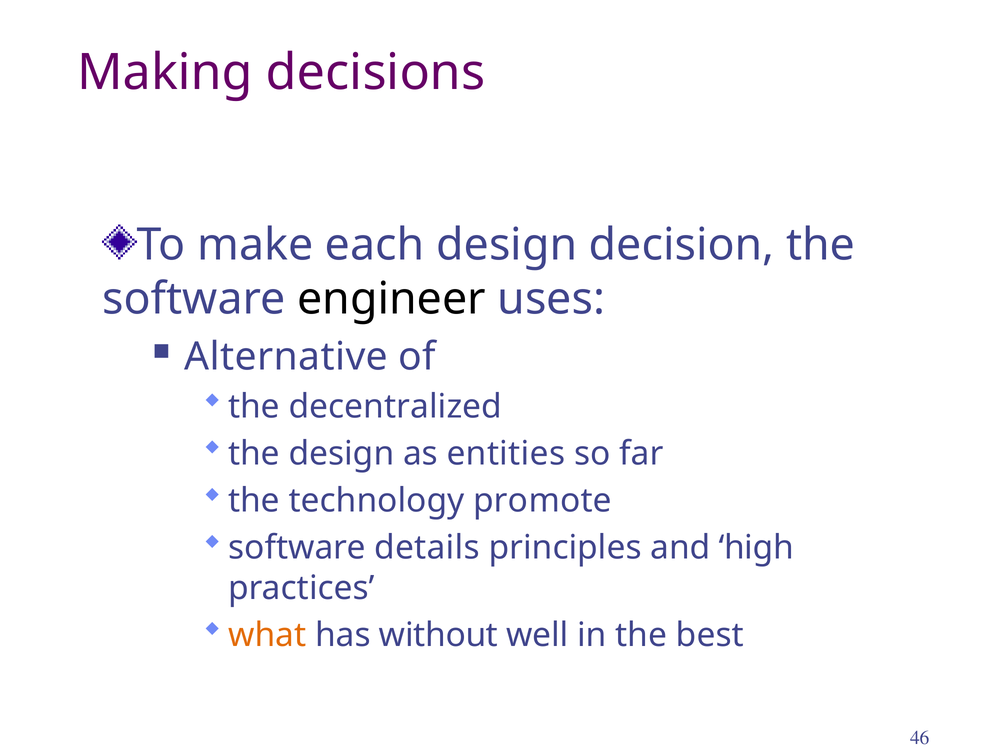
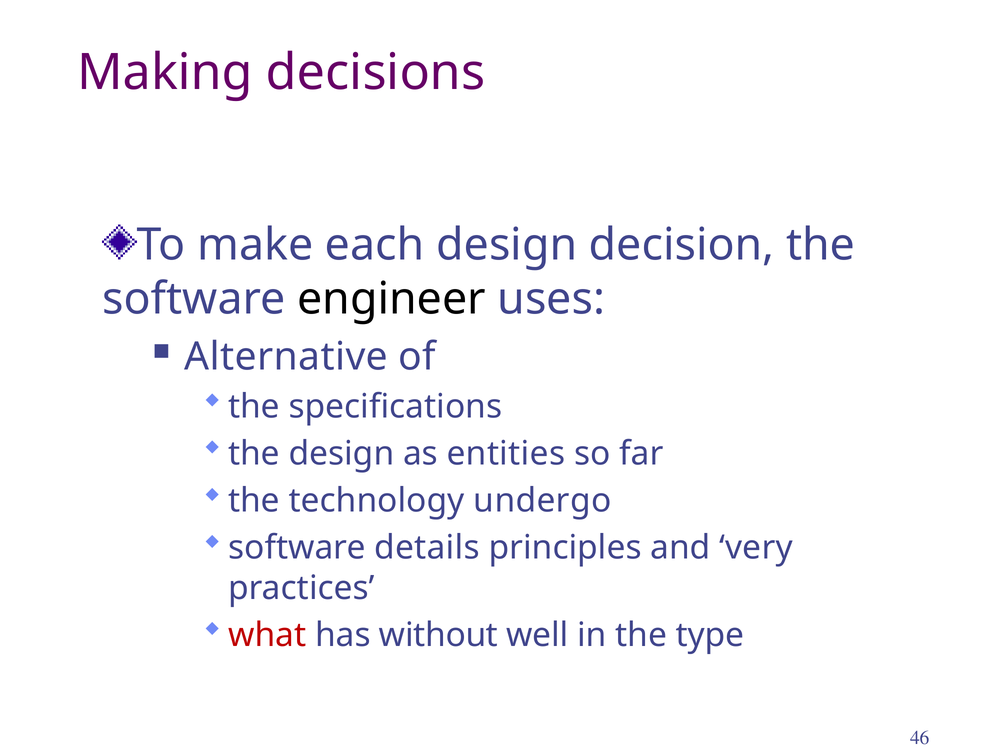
decentralized: decentralized -> specifications
promote: promote -> undergo
high: high -> very
what colour: orange -> red
best: best -> type
